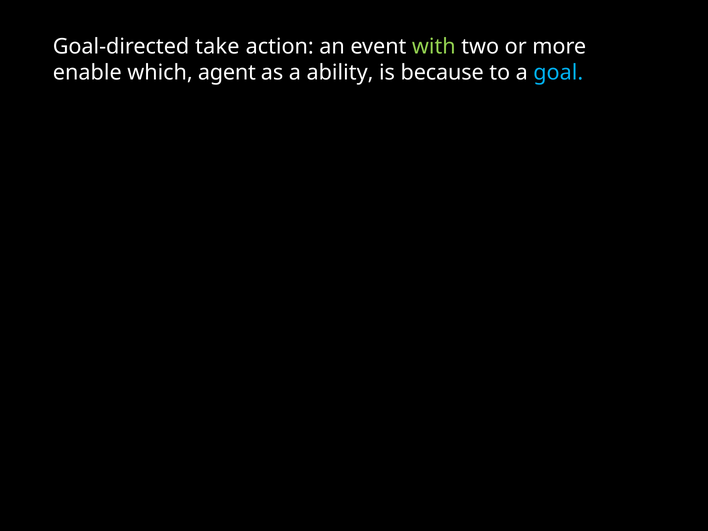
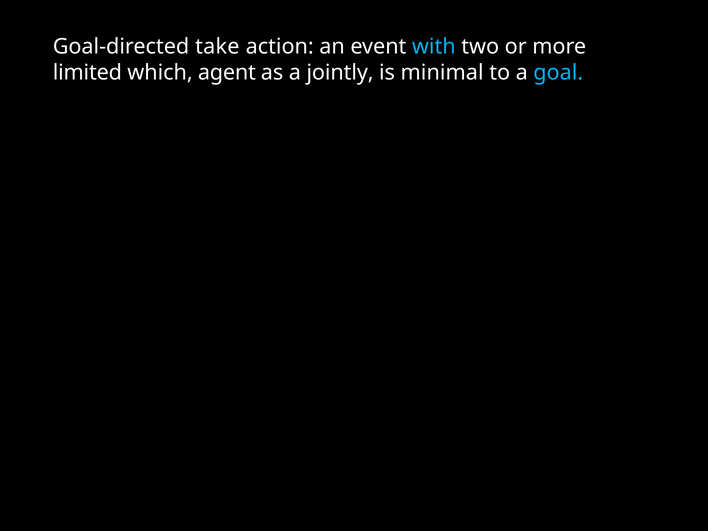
with colour: light green -> light blue
enable: enable -> limited
ability: ability -> jointly
because: because -> minimal
